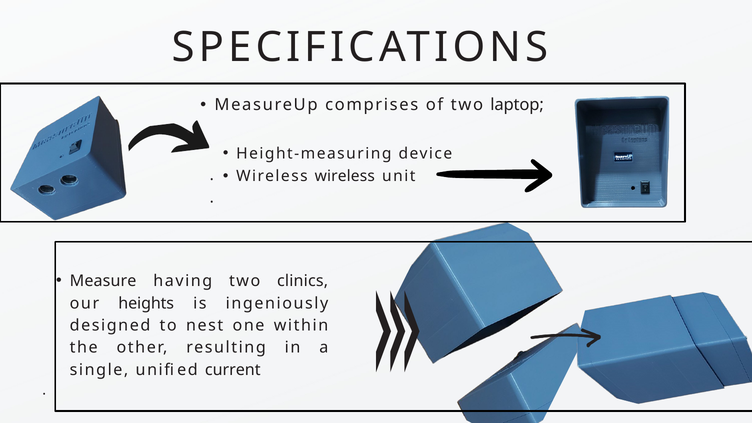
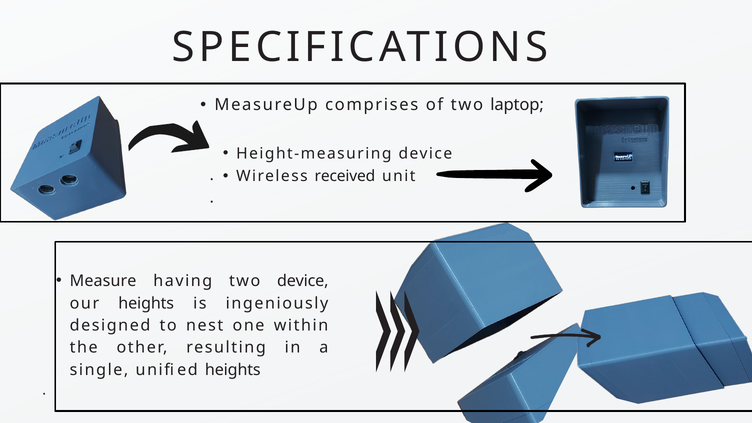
Wireless wireless: wireless -> received
two clinics: clinics -> device
unified current: current -> heights
